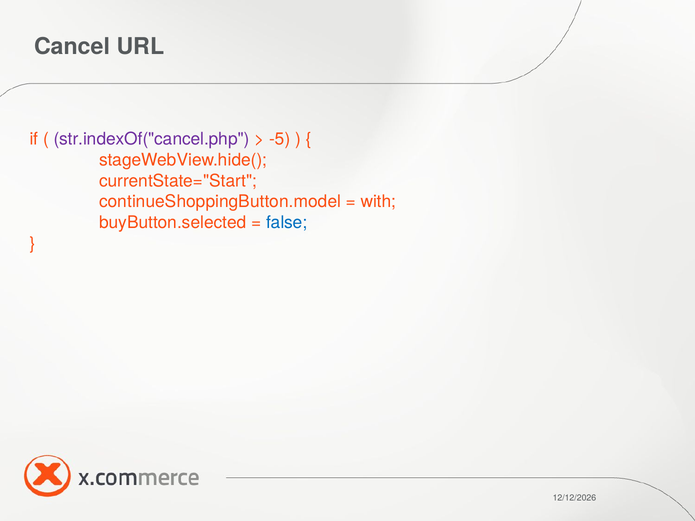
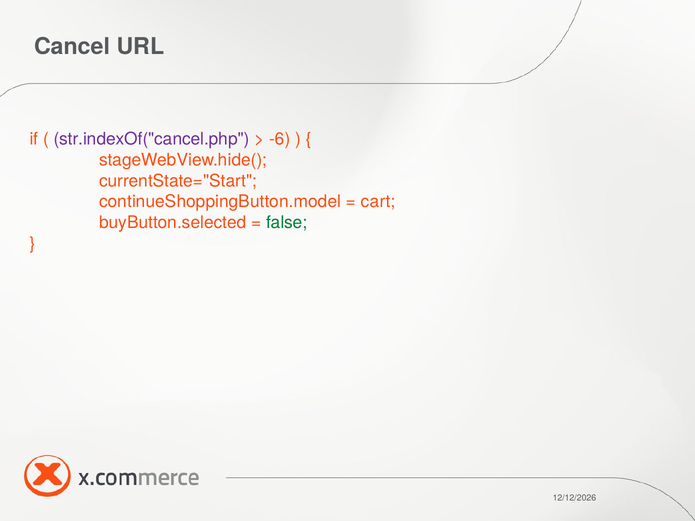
-5: -5 -> -6
with: with -> cart
false colour: blue -> green
